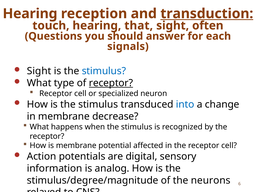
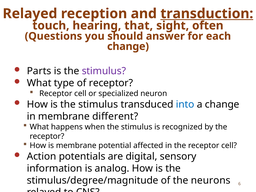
Hearing at (30, 14): Hearing -> Relayed
signals at (128, 46): signals -> change
Sight at (39, 71): Sight -> Parts
stimulus at (104, 71) colour: blue -> purple
receptor at (111, 83) underline: present -> none
decrease: decrease -> different
